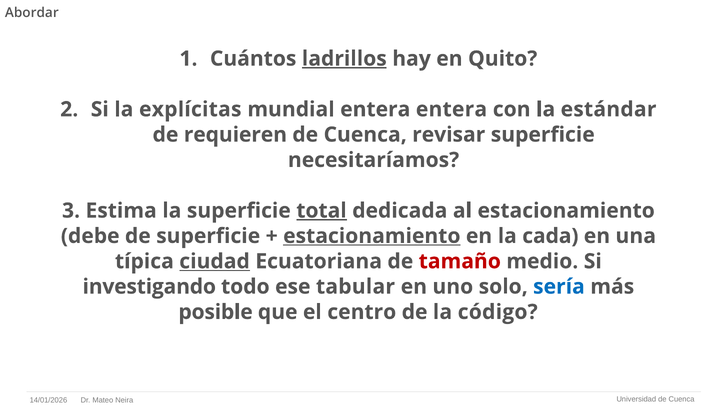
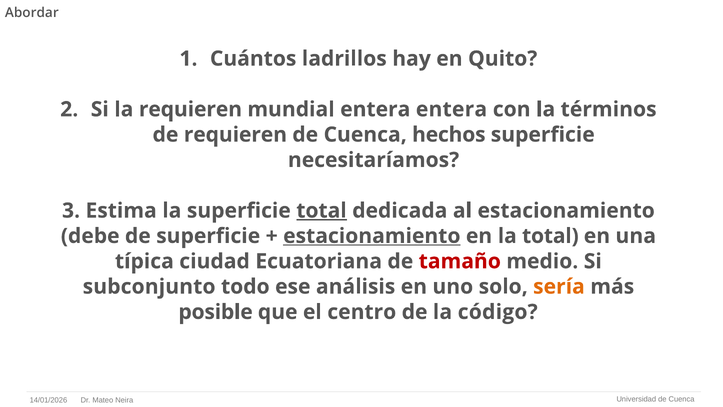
ladrillos underline: present -> none
la explícitas: explícitas -> requieren
estándar: estándar -> términos
revisar: revisar -> hechos
la cada: cada -> total
ciudad underline: present -> none
investigando: investigando -> subconjunto
tabular: tabular -> análisis
sería colour: blue -> orange
